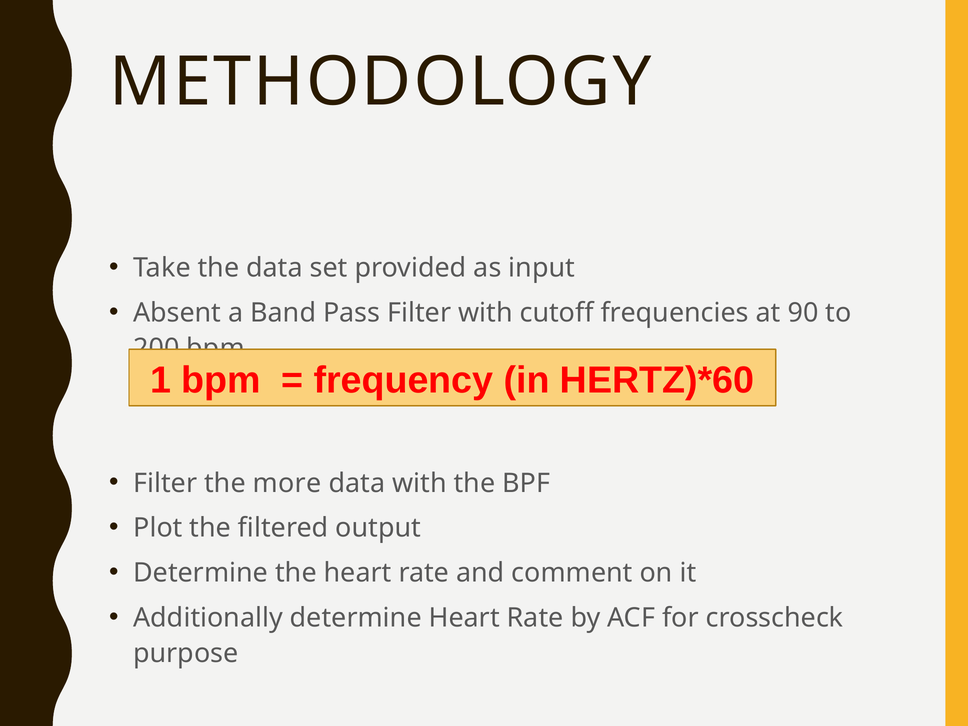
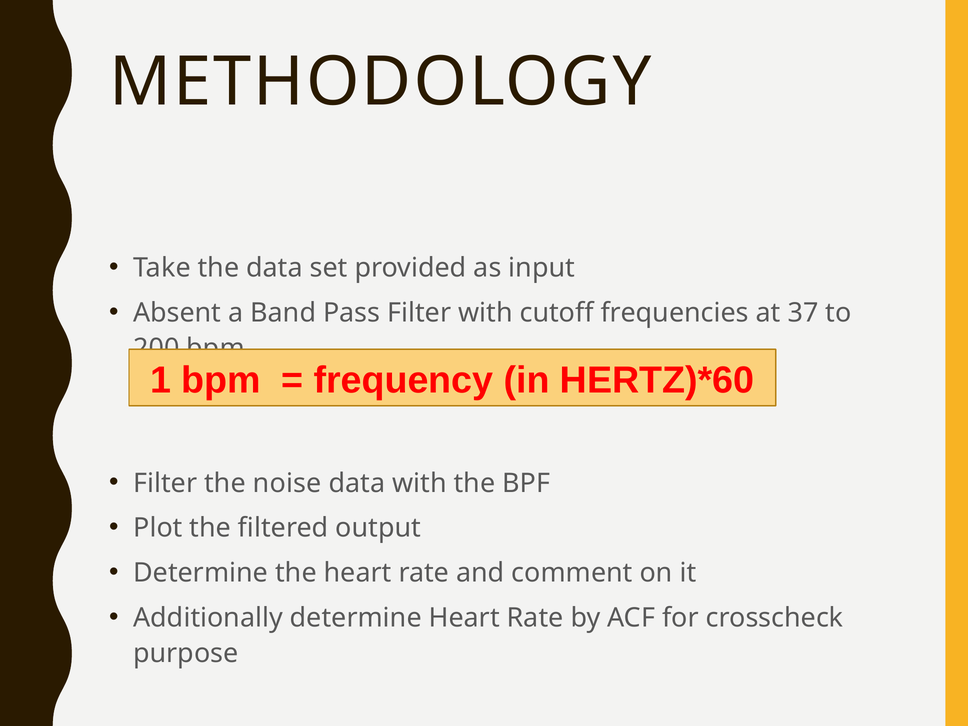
90: 90 -> 37
more: more -> noise
